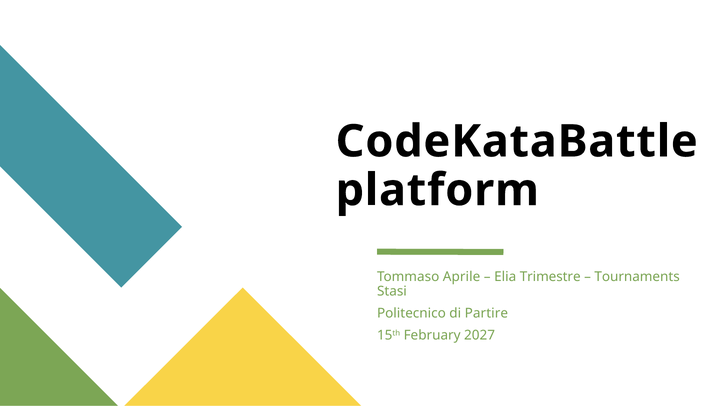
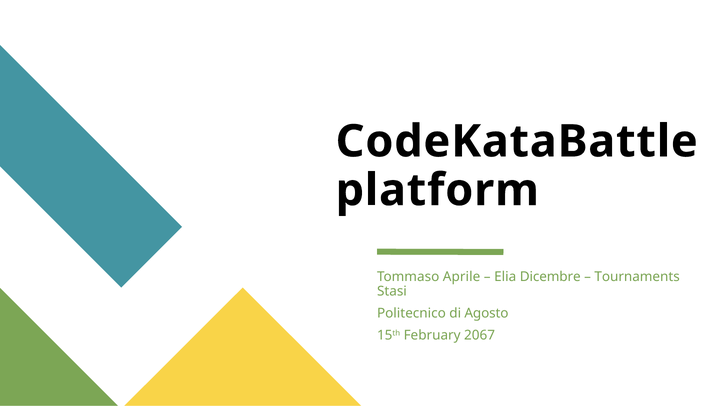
Trimestre: Trimestre -> Dicembre
Partire: Partire -> Agosto
2027: 2027 -> 2067
